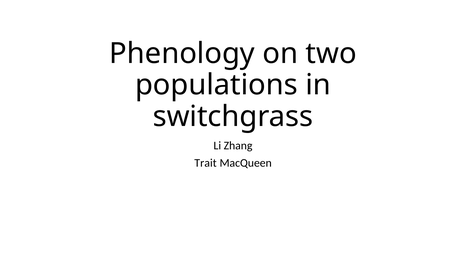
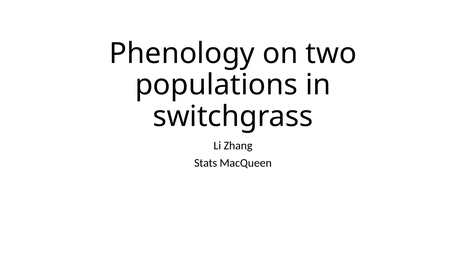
Trait: Trait -> Stats
